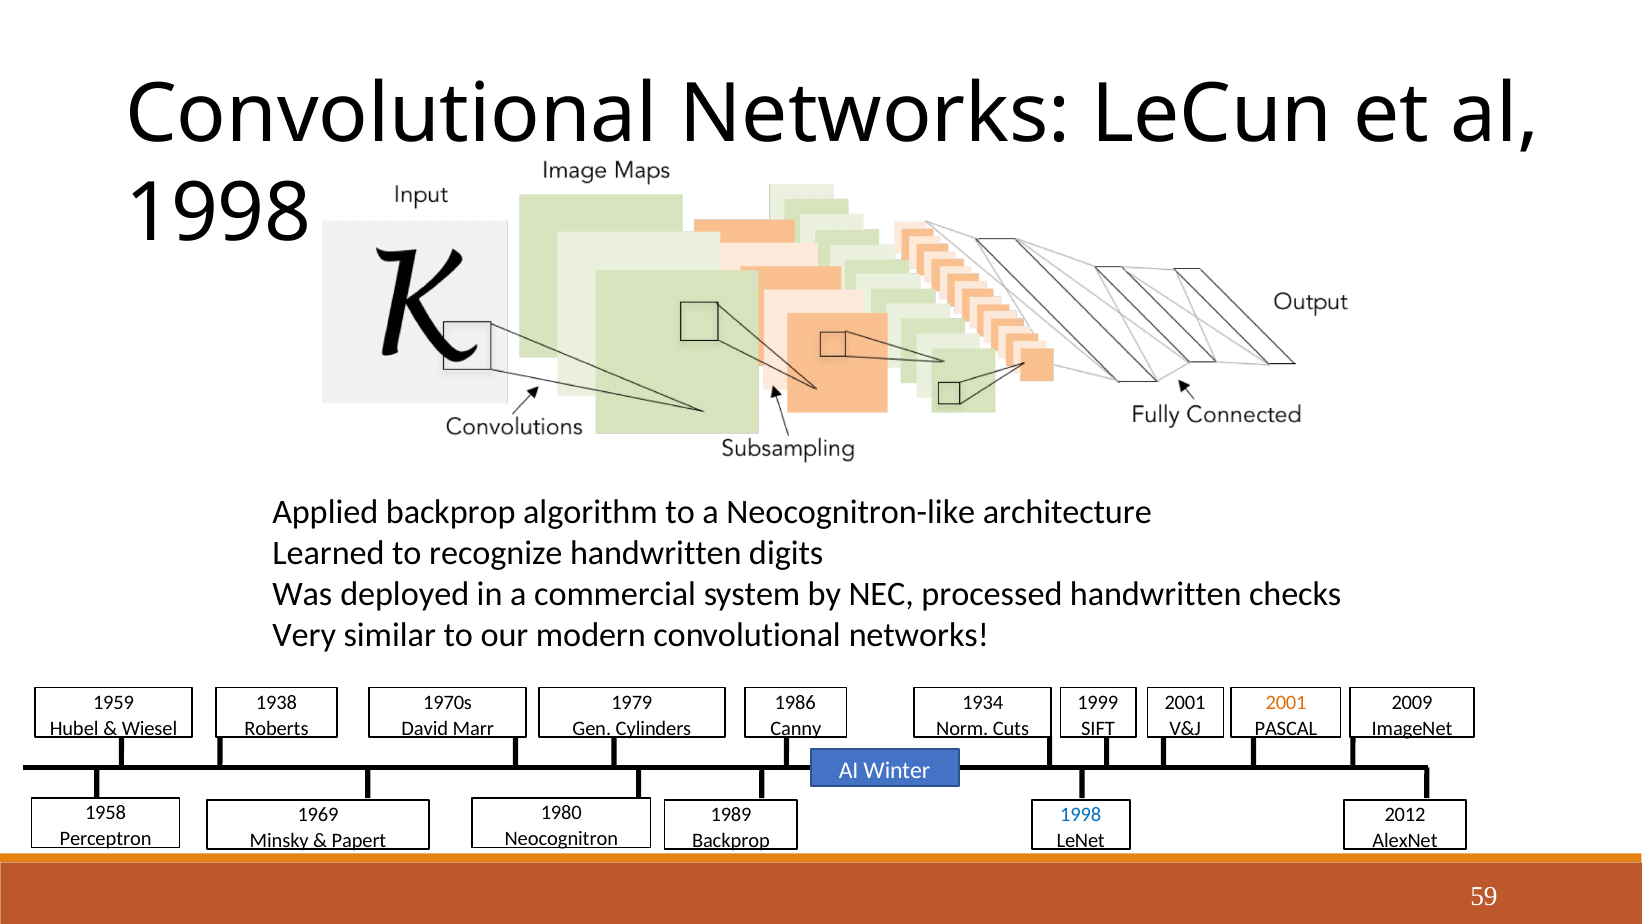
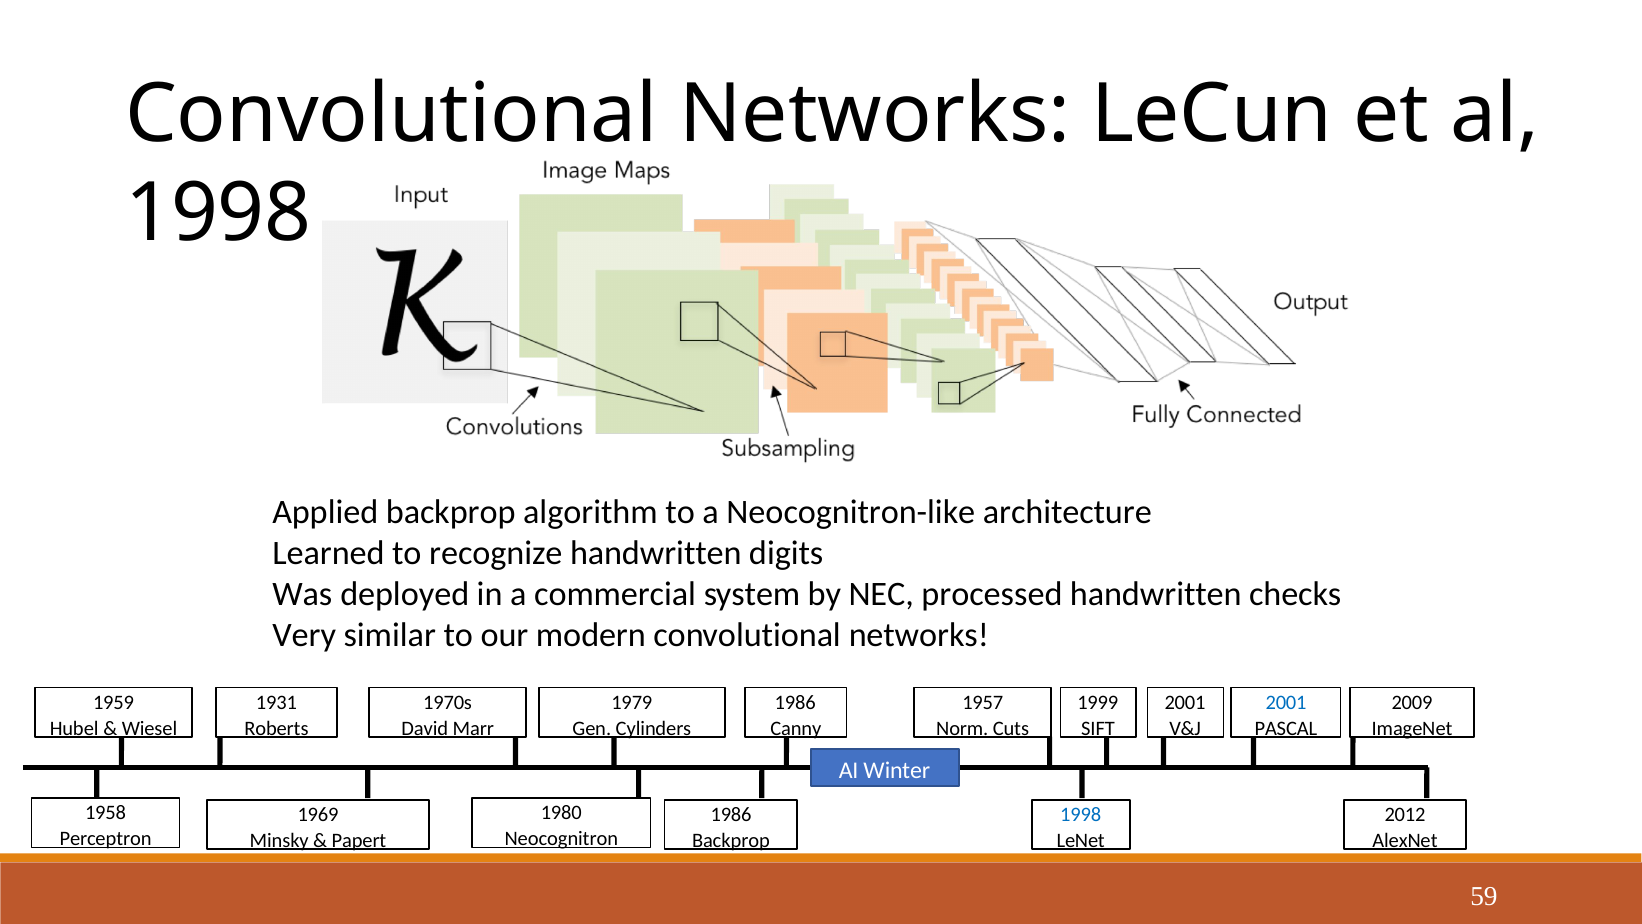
1938: 1938 -> 1931
1934: 1934 -> 1957
2001 at (1286, 702) colour: orange -> blue
1989 at (731, 814): 1989 -> 1986
